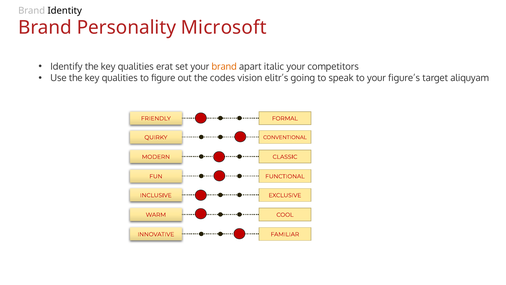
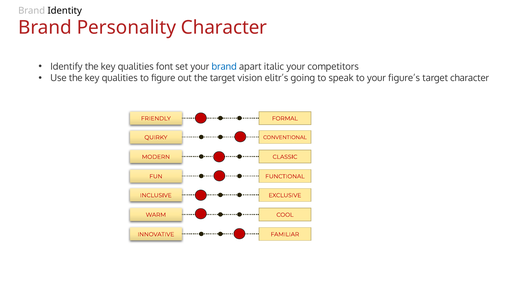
Personality Microsoft: Microsoft -> Character
erat: erat -> font
brand at (224, 67) colour: orange -> blue
the codes: codes -> target
target aliquyam: aliquyam -> character
